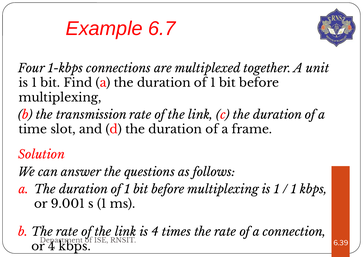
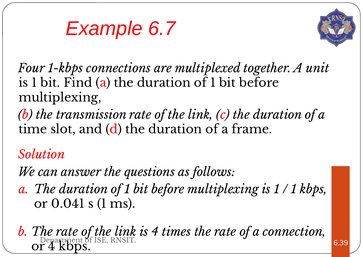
9.001: 9.001 -> 0.041
